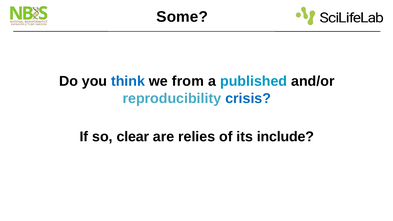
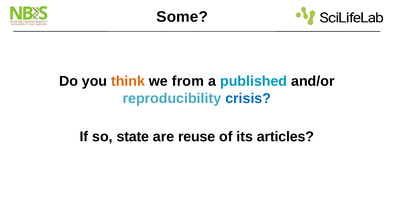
think colour: blue -> orange
clear: clear -> state
relies: relies -> reuse
include: include -> articles
